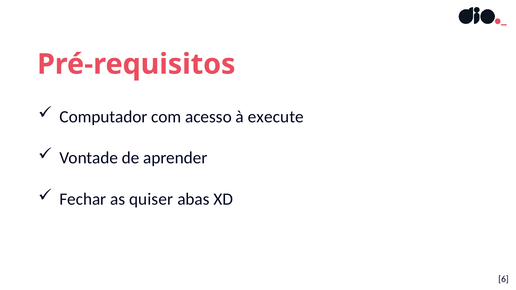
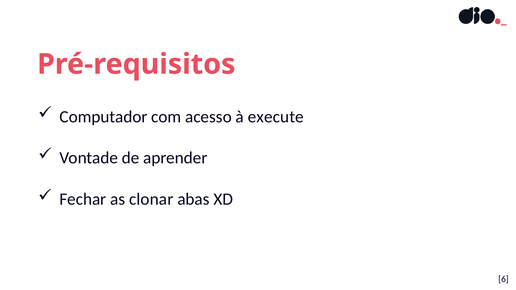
quiser: quiser -> clonar
